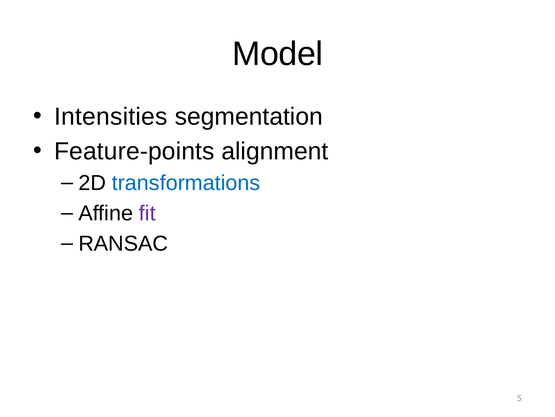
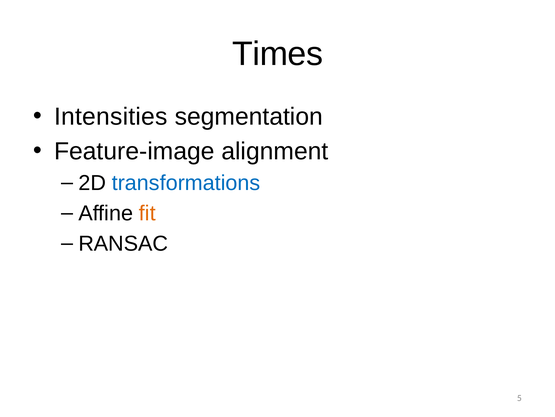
Model: Model -> Times
Feature-points: Feature-points -> Feature-image
fit colour: purple -> orange
